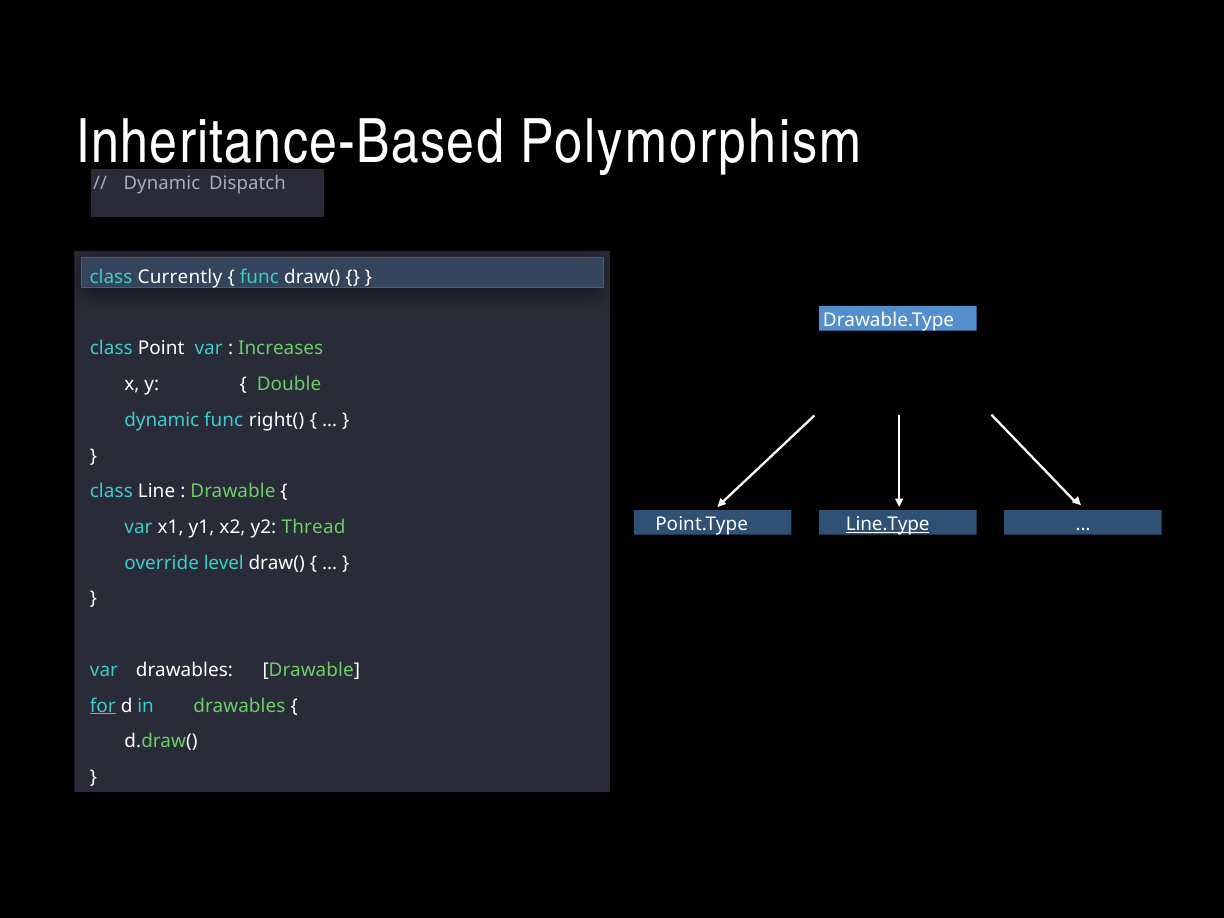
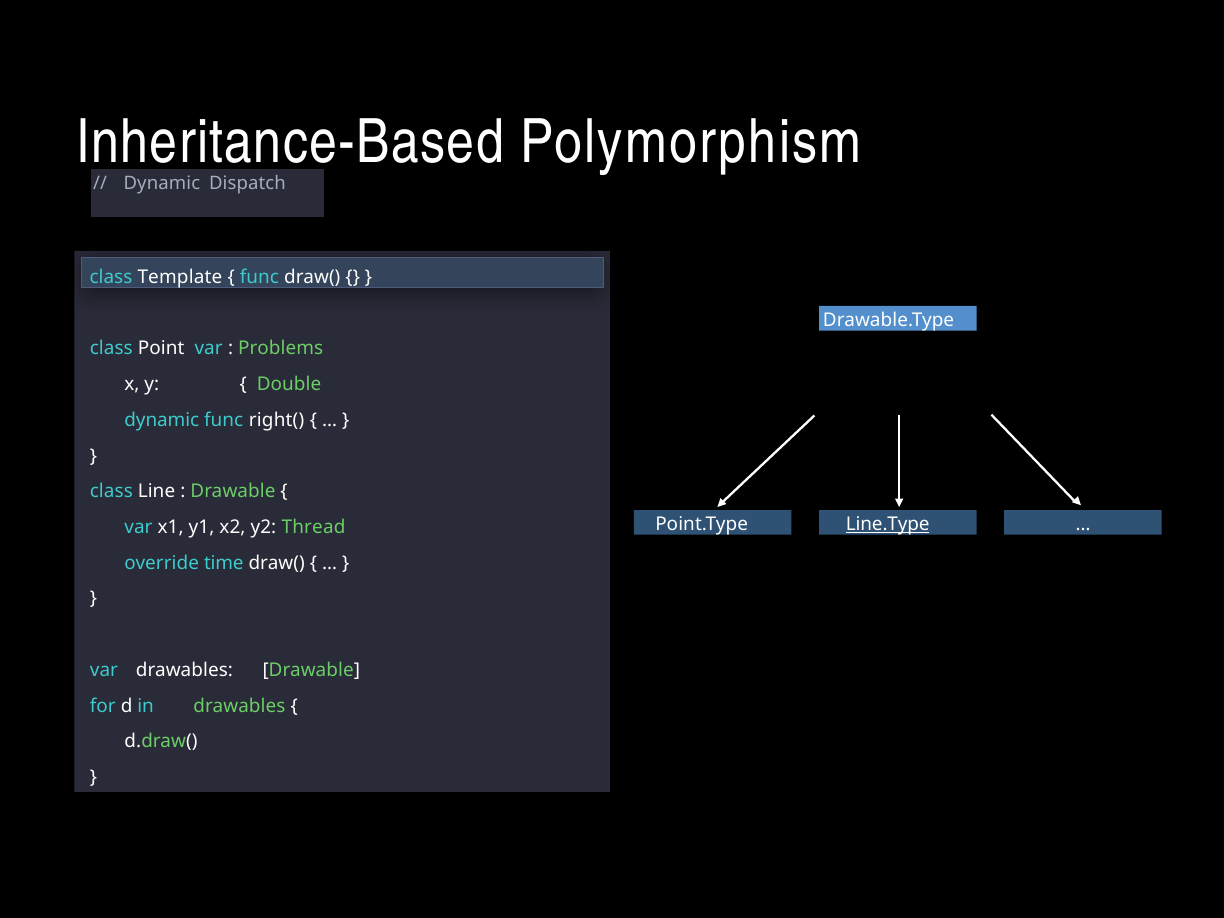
Currently: Currently -> Template
Increases: Increases -> Problems
level: level -> time
for underline: present -> none
